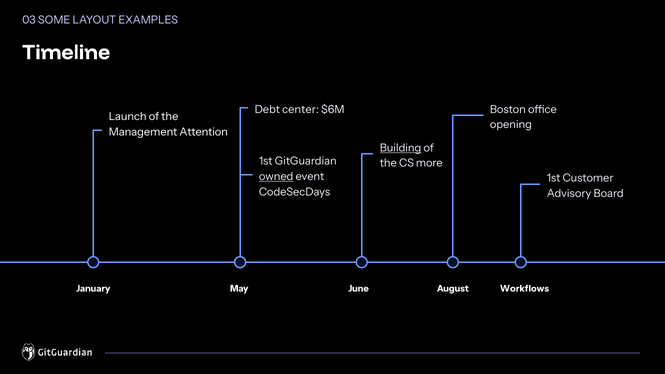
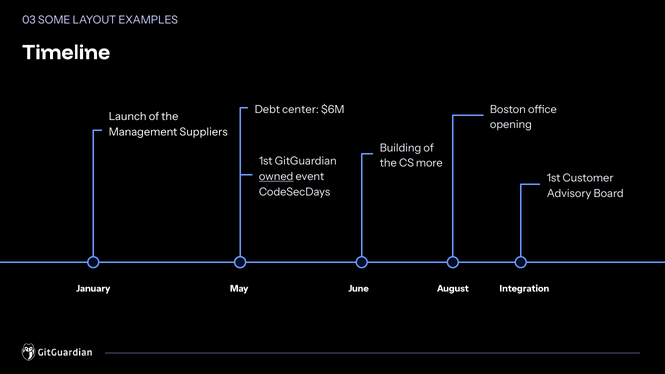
Attention: Attention -> Suppliers
Building underline: present -> none
Workflows: Workflows -> Integration
